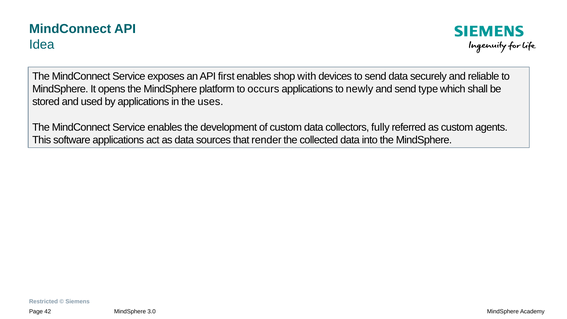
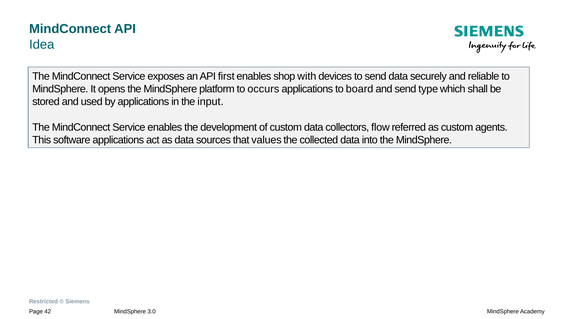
newly: newly -> board
uses: uses -> input
fully: fully -> flow
render: render -> values
